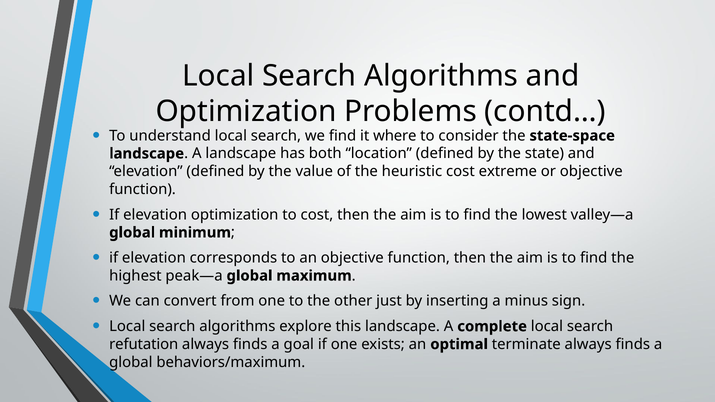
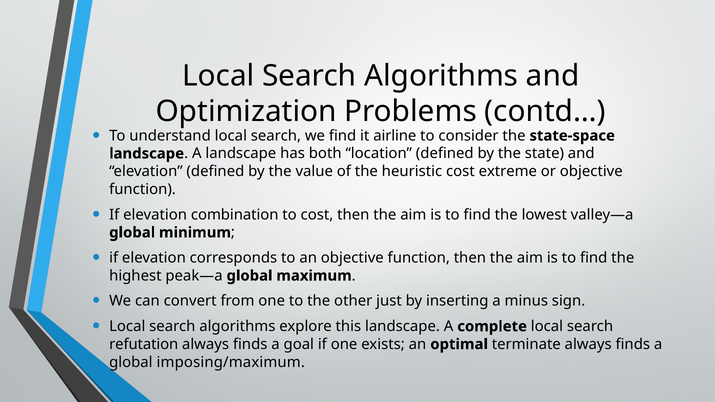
where: where -> airline
elevation optimization: optimization -> combination
behaviors/maximum: behaviors/maximum -> imposing/maximum
